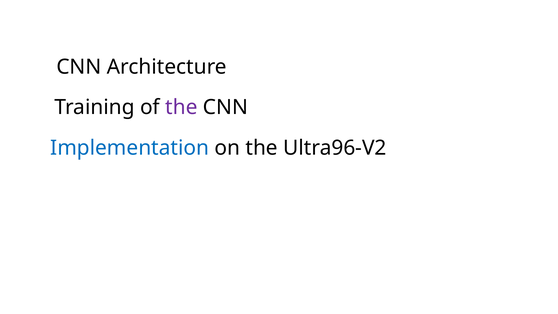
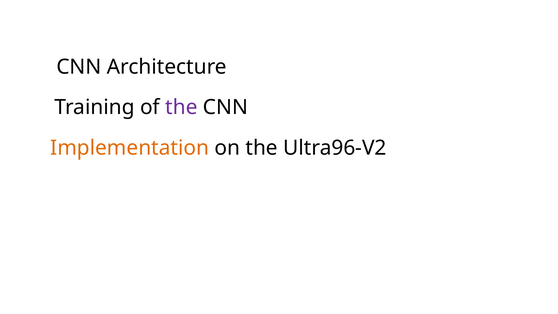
Implementation colour: blue -> orange
